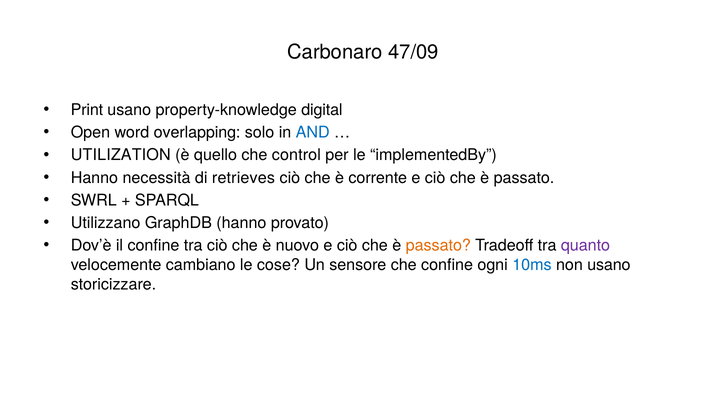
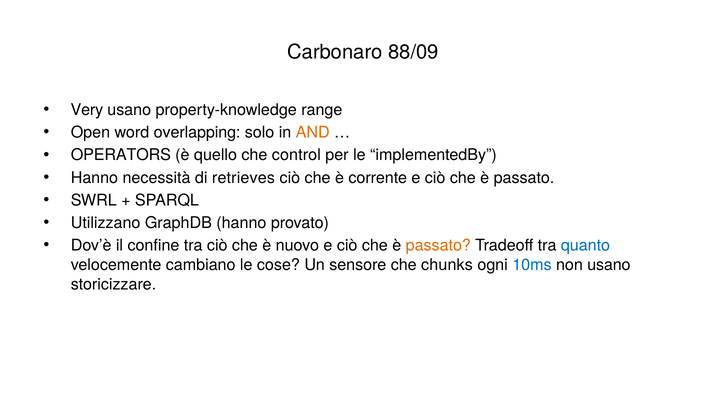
47/09: 47/09 -> 88/09
Print: Print -> Very
digital: digital -> range
AND colour: blue -> orange
UTILIZATION: UTILIZATION -> OPERATORS
quanto colour: purple -> blue
che confine: confine -> chunks
